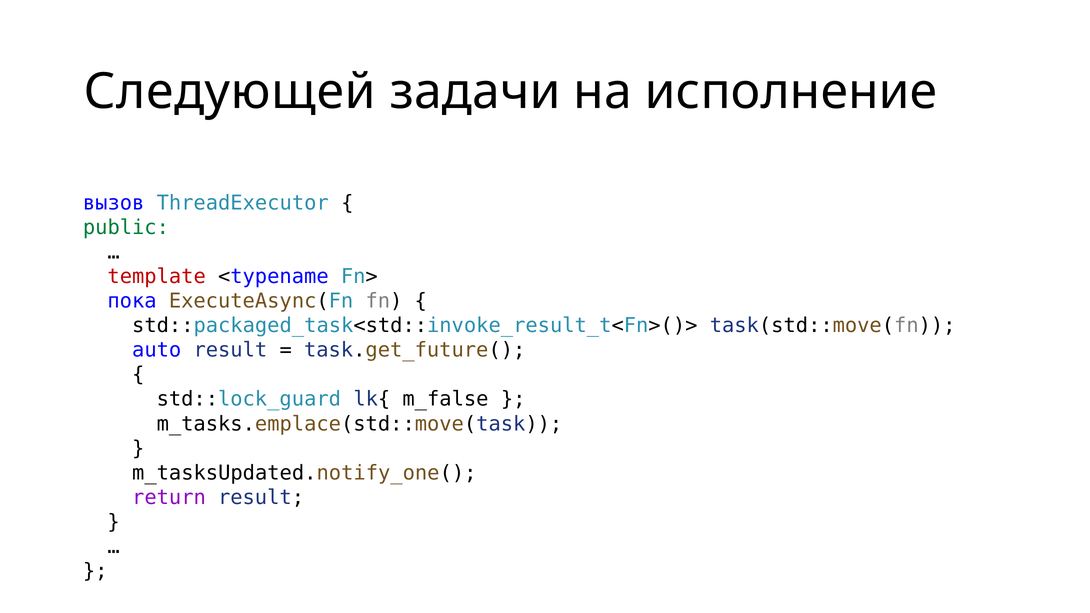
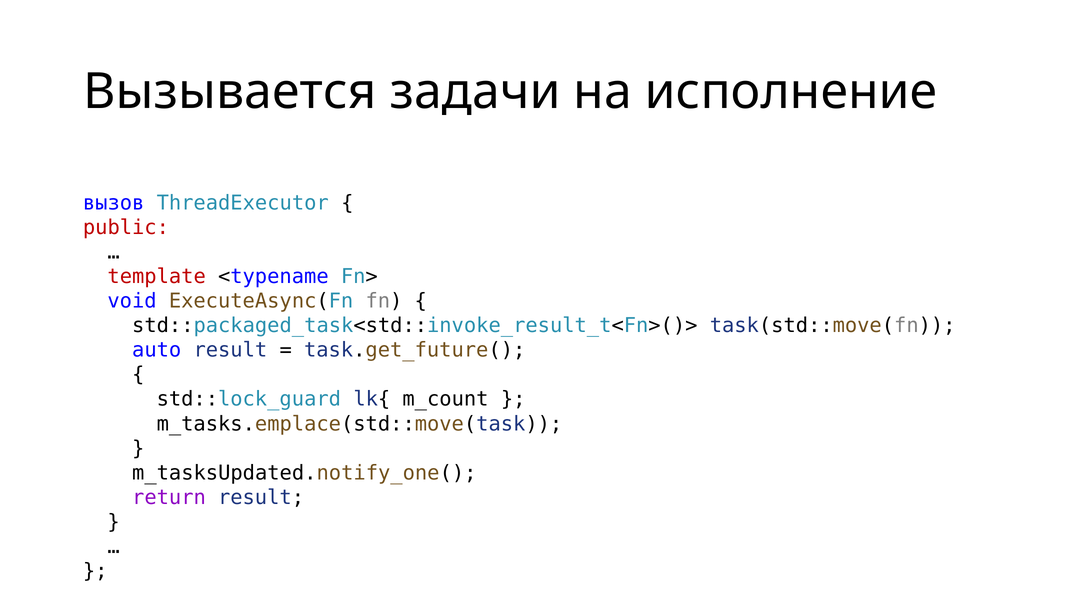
Следующей: Следующей -> Вызывается
public colour: green -> red
пока: пока -> void
m_false: m_false -> m_count
